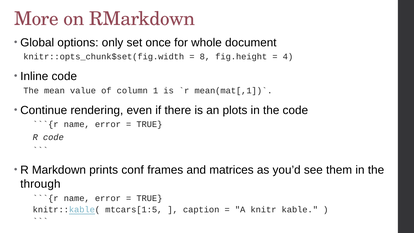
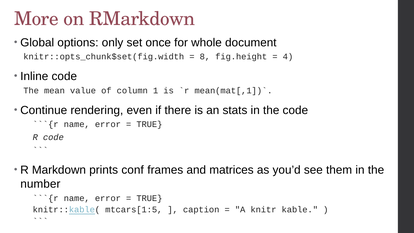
plots: plots -> stats
through: through -> number
